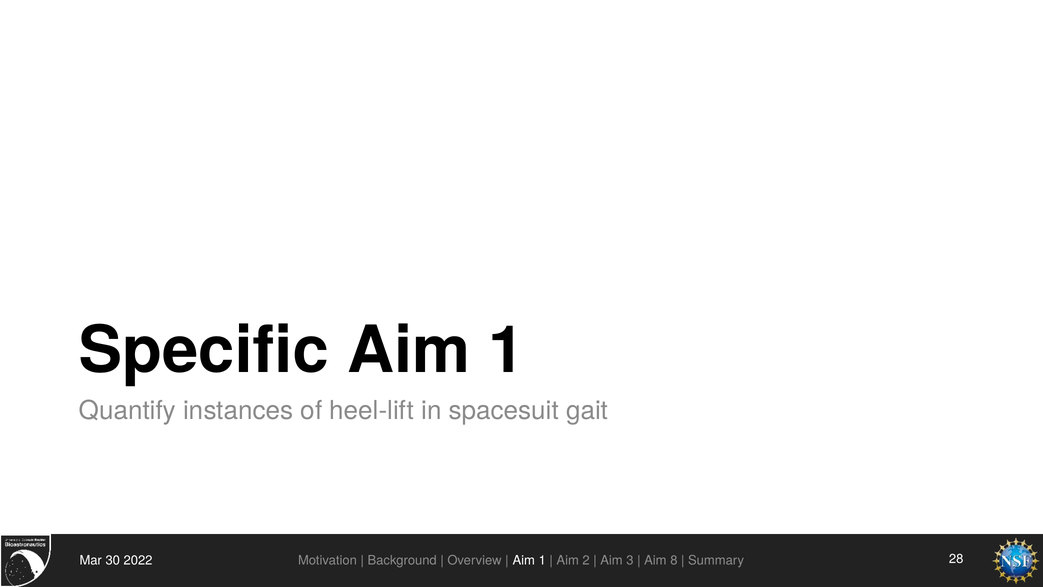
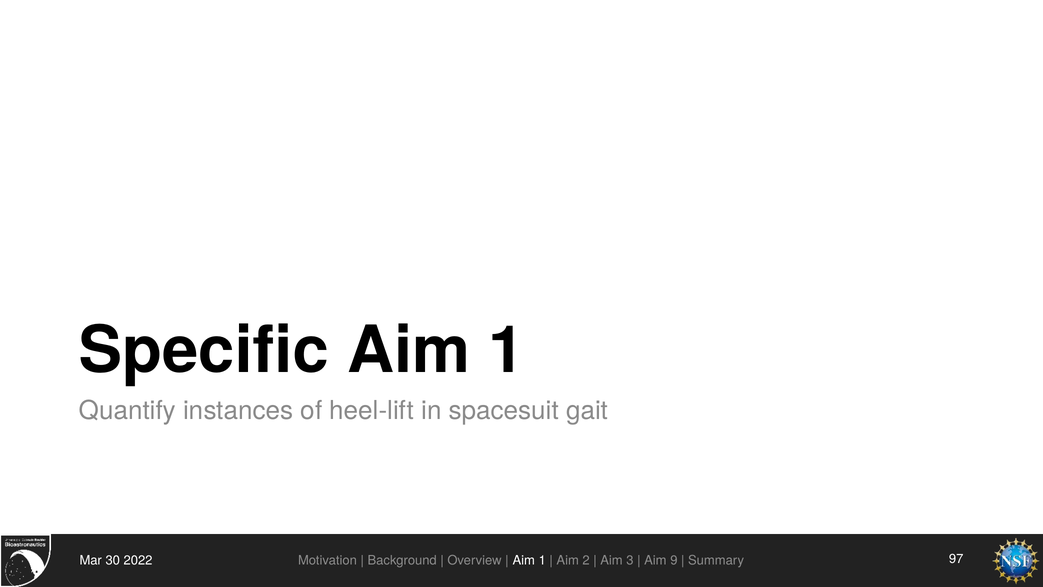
8: 8 -> 9
28: 28 -> 97
